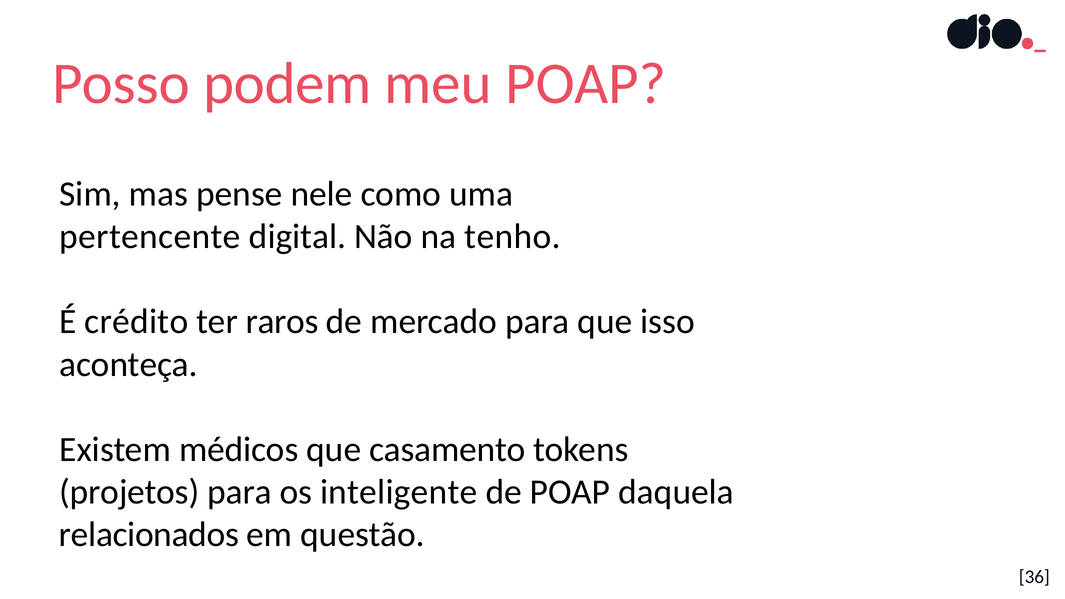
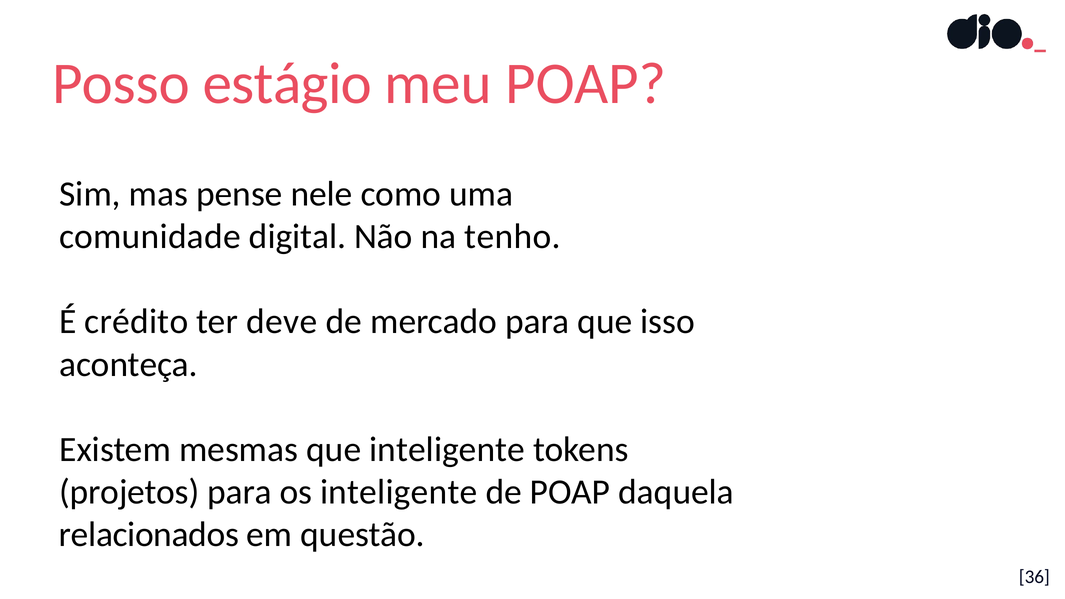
podem: podem -> estágio
pertencente: pertencente -> comunidade
raros: raros -> deve
médicos: médicos -> mesmas
que casamento: casamento -> inteligente
